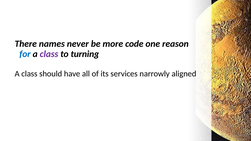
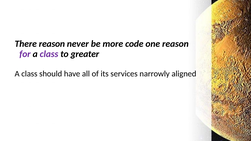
There names: names -> reason
for colour: blue -> purple
turning: turning -> greater
